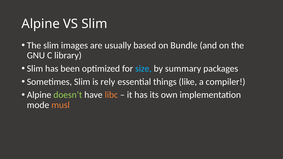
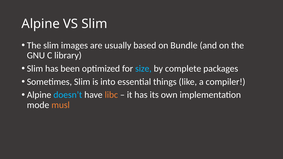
summary: summary -> complete
rely: rely -> into
doesn’t colour: light green -> light blue
